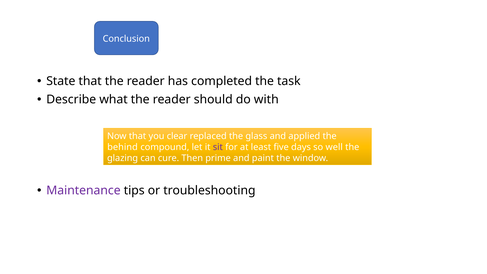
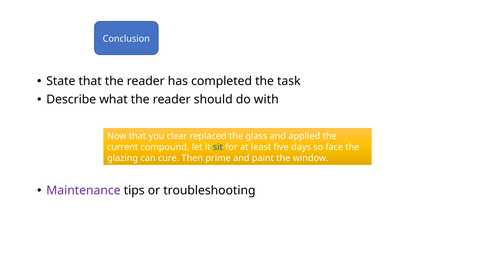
behind: behind -> current
sit colour: purple -> blue
well: well -> face
